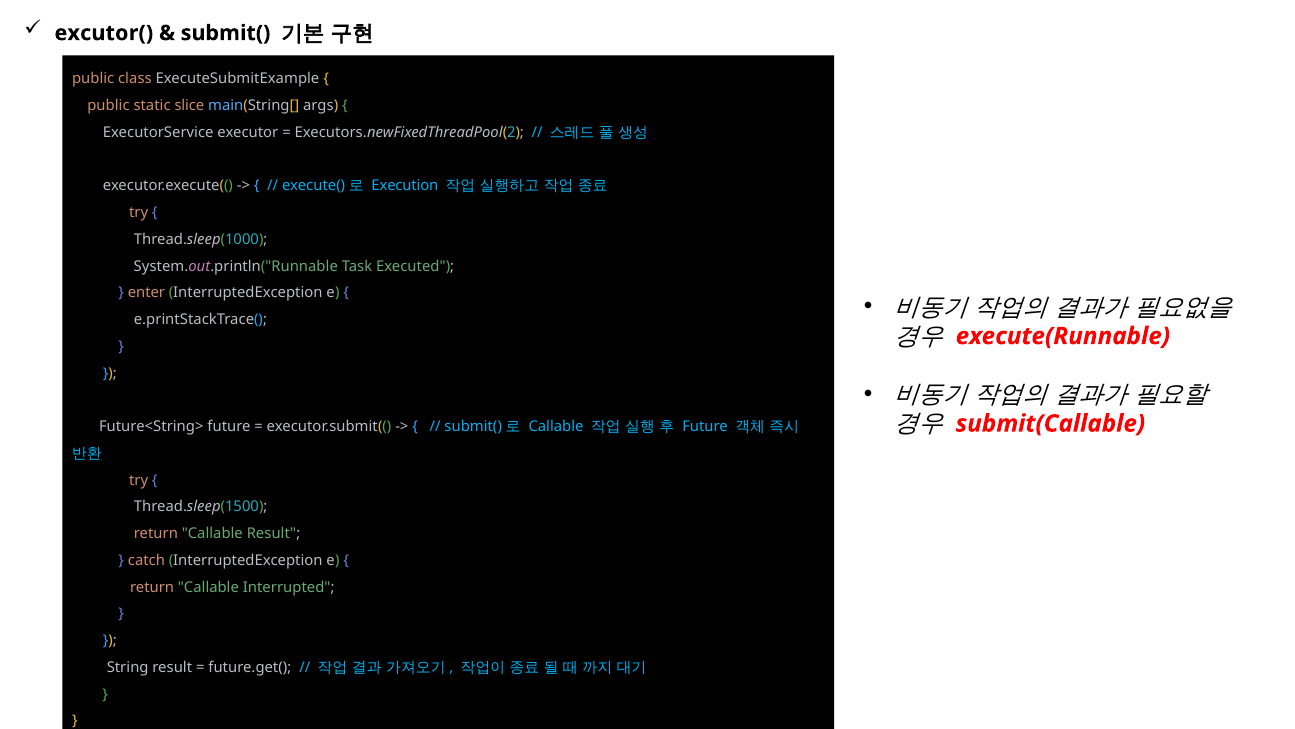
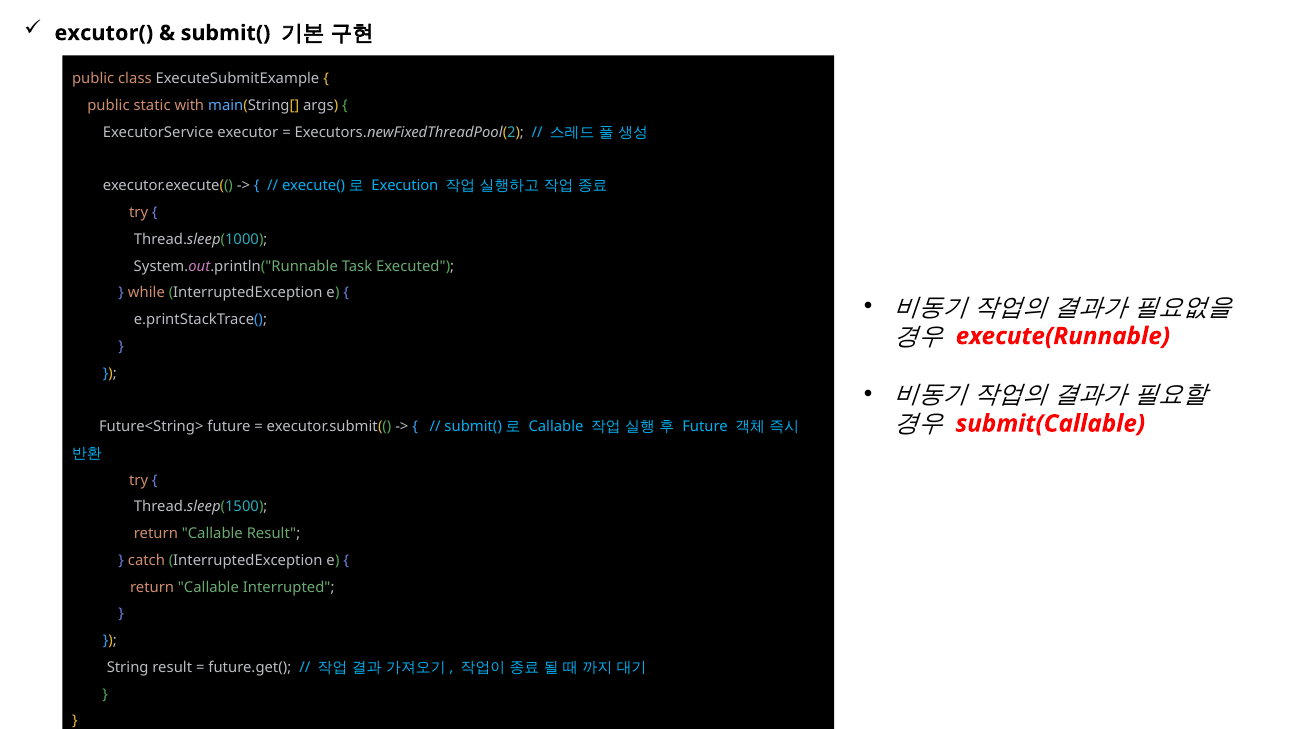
slice: slice -> with
enter: enter -> while
